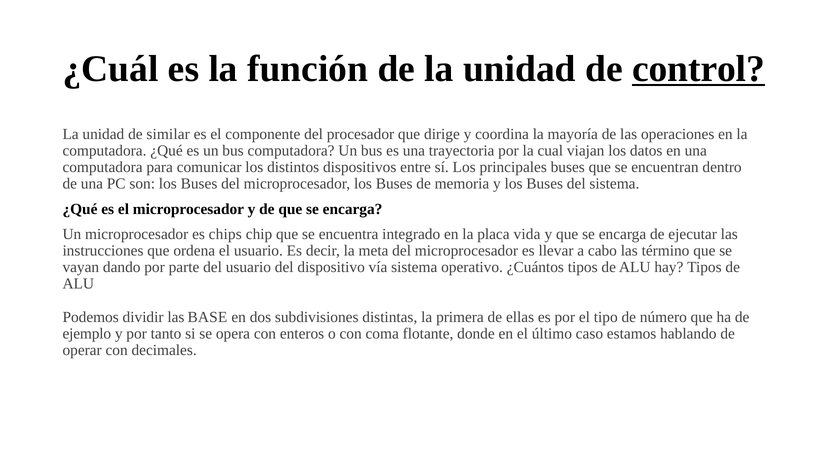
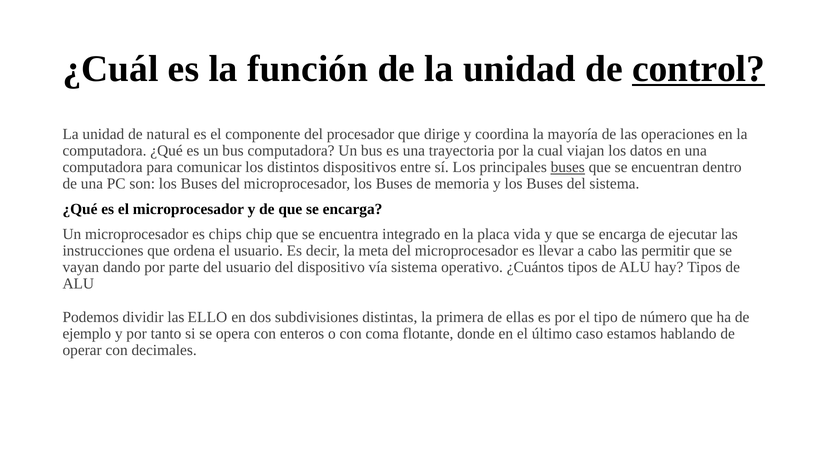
similar: similar -> natural
buses at (568, 167) underline: none -> present
término: término -> permitir
BASE: BASE -> ELLO
